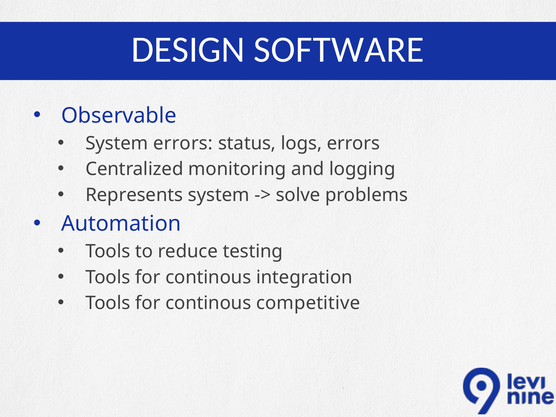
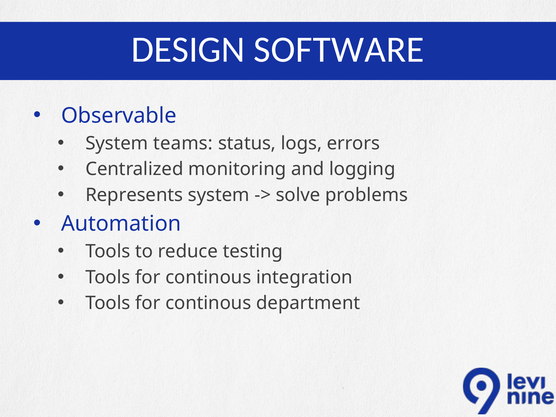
System errors: errors -> teams
competitive: competitive -> department
